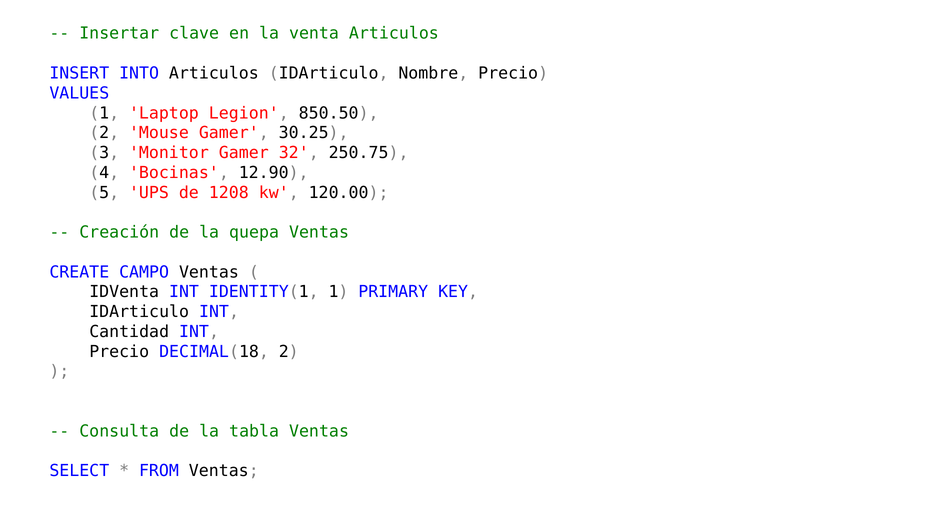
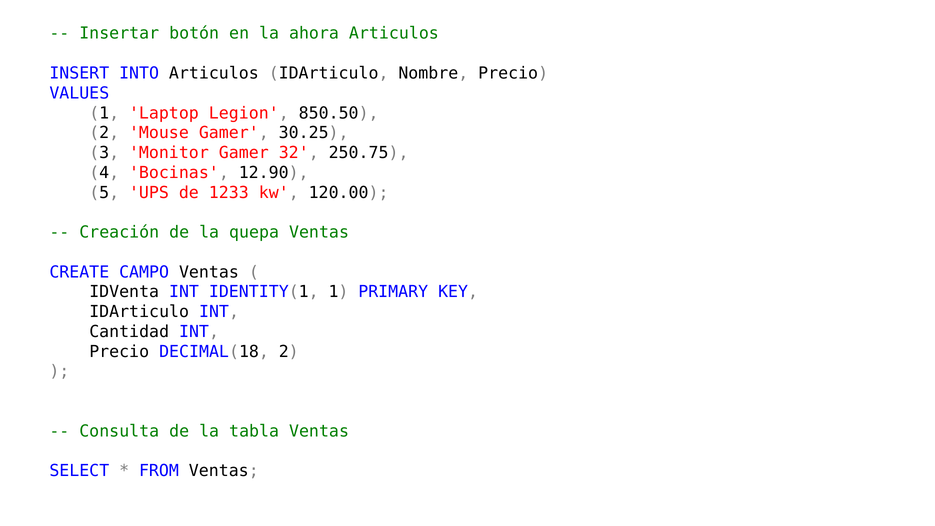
clave: clave -> botón
venta: venta -> ahora
1208: 1208 -> 1233
